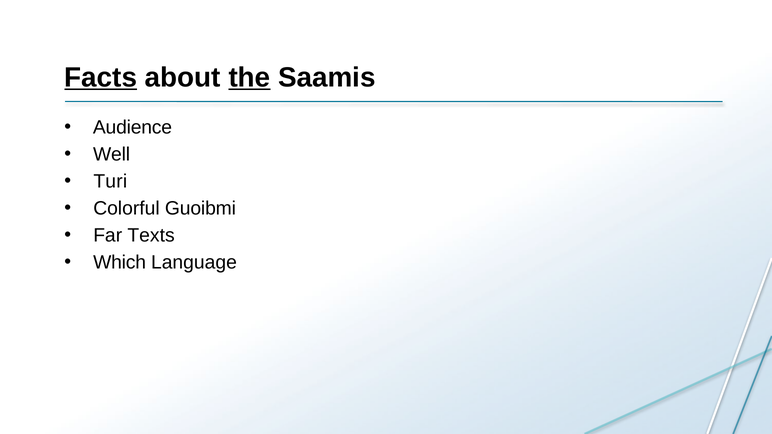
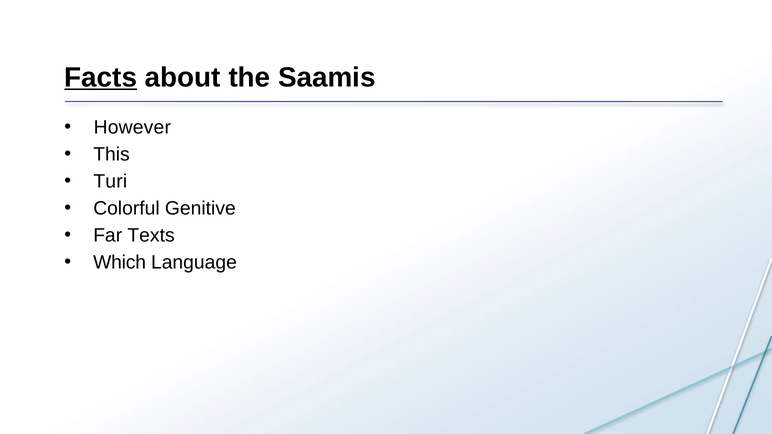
the underline: present -> none
Audience: Audience -> However
Well: Well -> This
Guoibmi: Guoibmi -> Genitive
